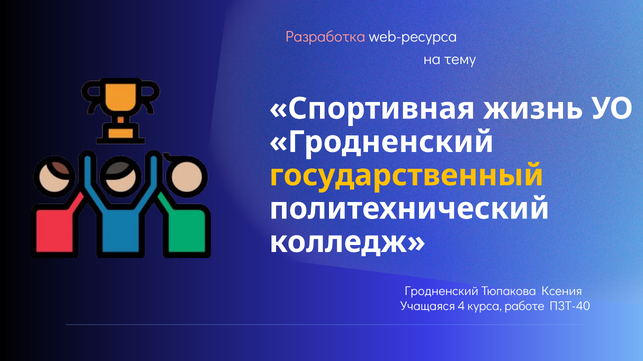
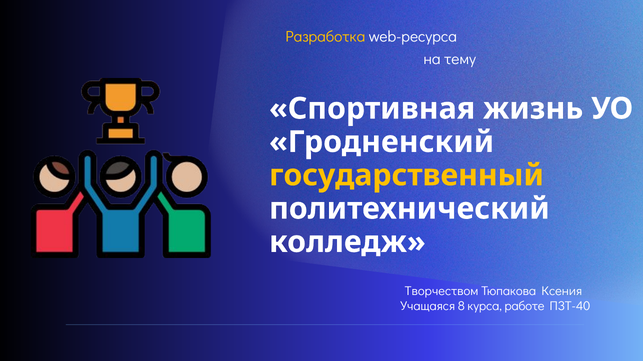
Разработка colour: pink -> yellow
Гродненский at (442, 292): Гродненский -> Творчеством
4: 4 -> 8
